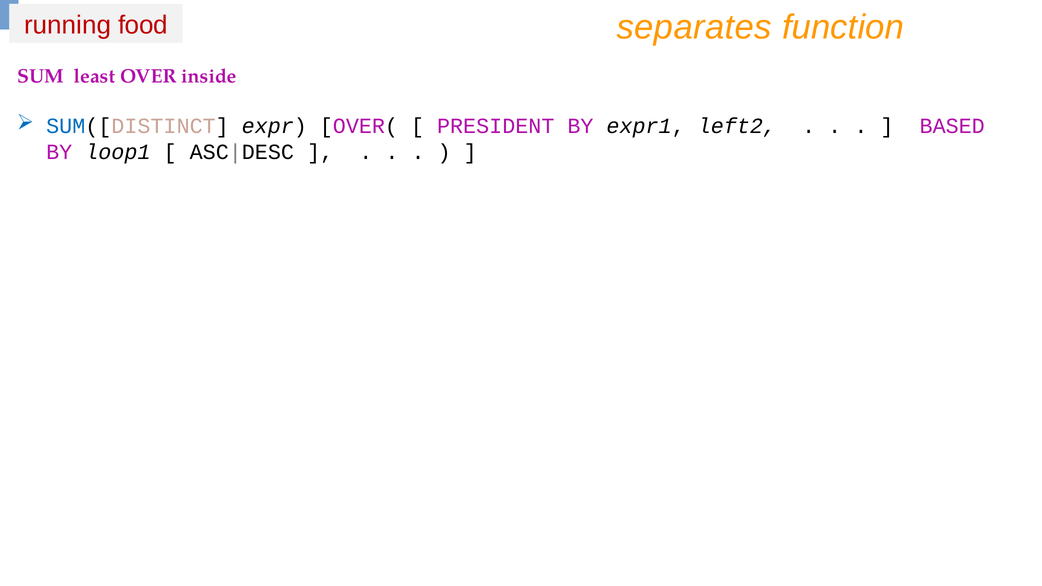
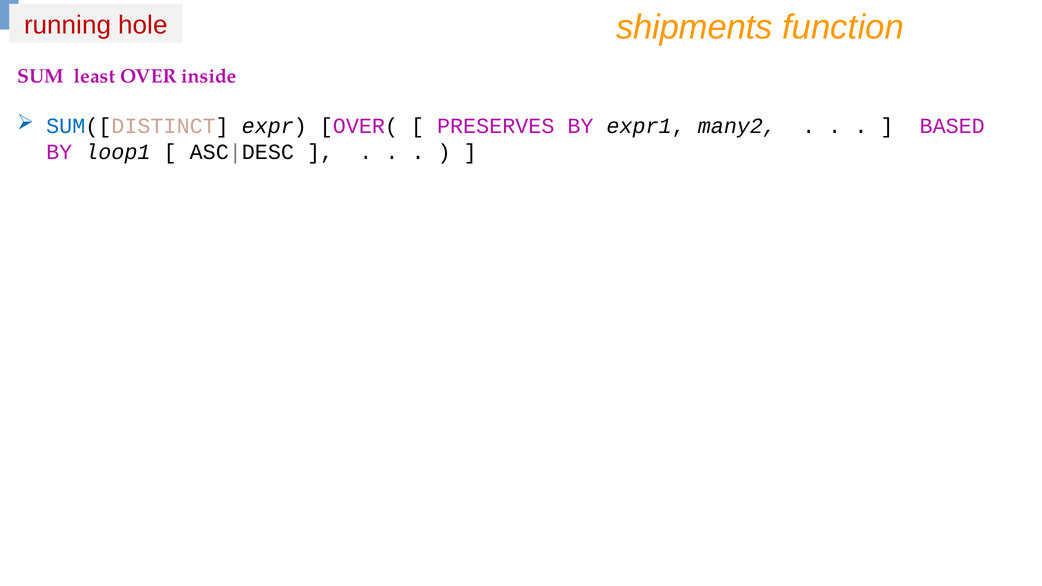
separates: separates -> shipments
food: food -> hole
PRESIDENT: PRESIDENT -> PRESERVES
left2: left2 -> many2
